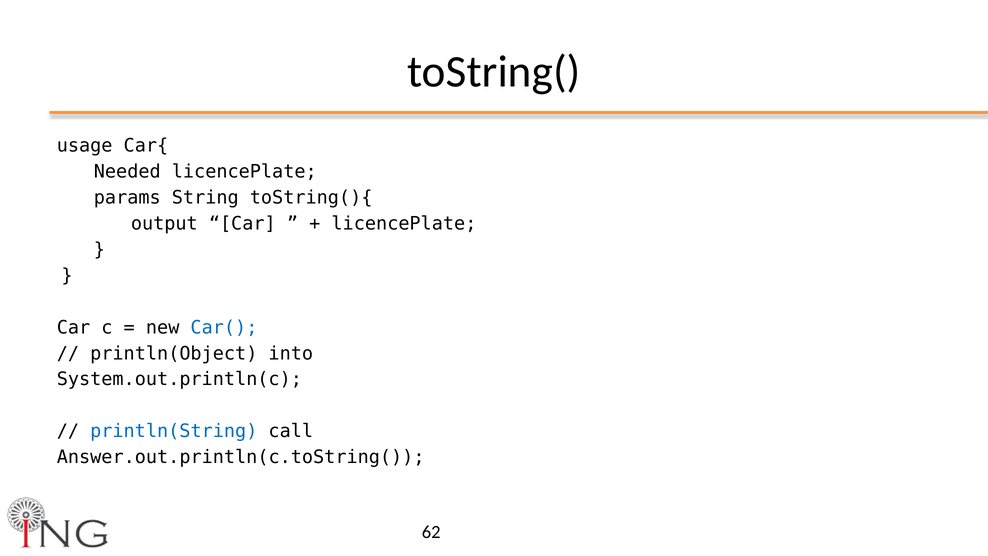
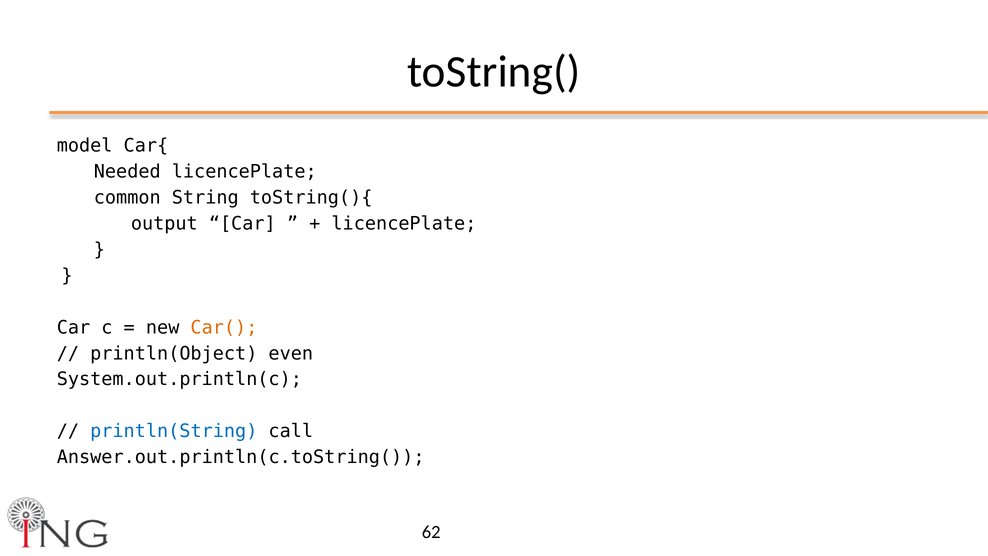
usage: usage -> model
params: params -> common
Car( colour: blue -> orange
into: into -> even
